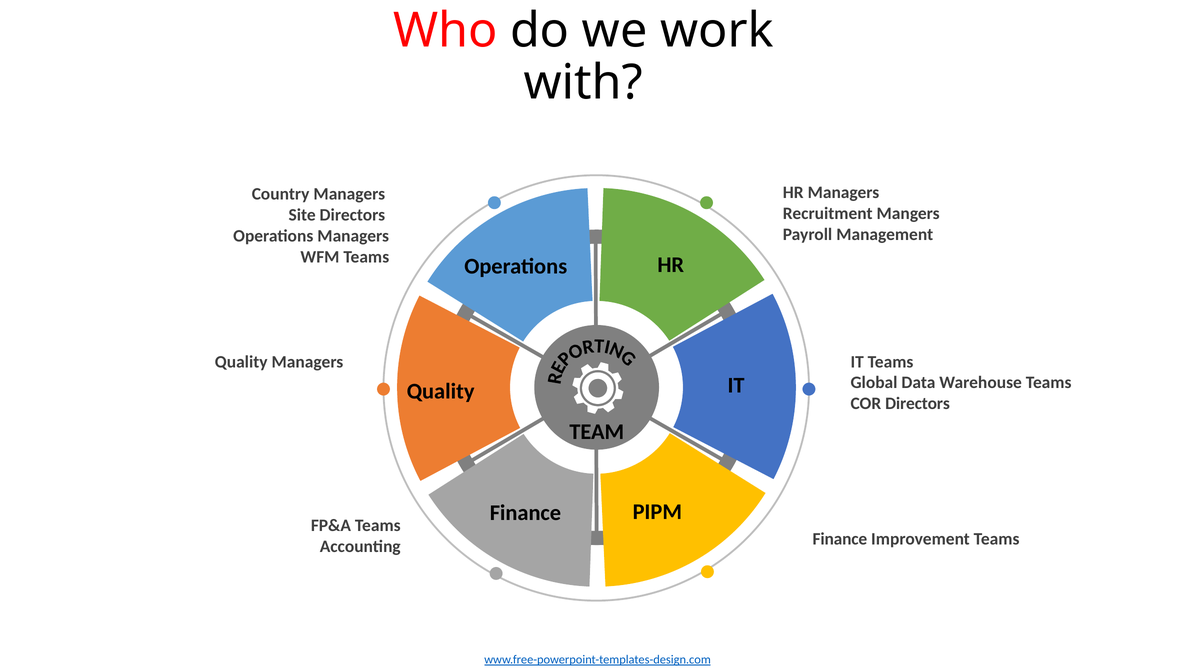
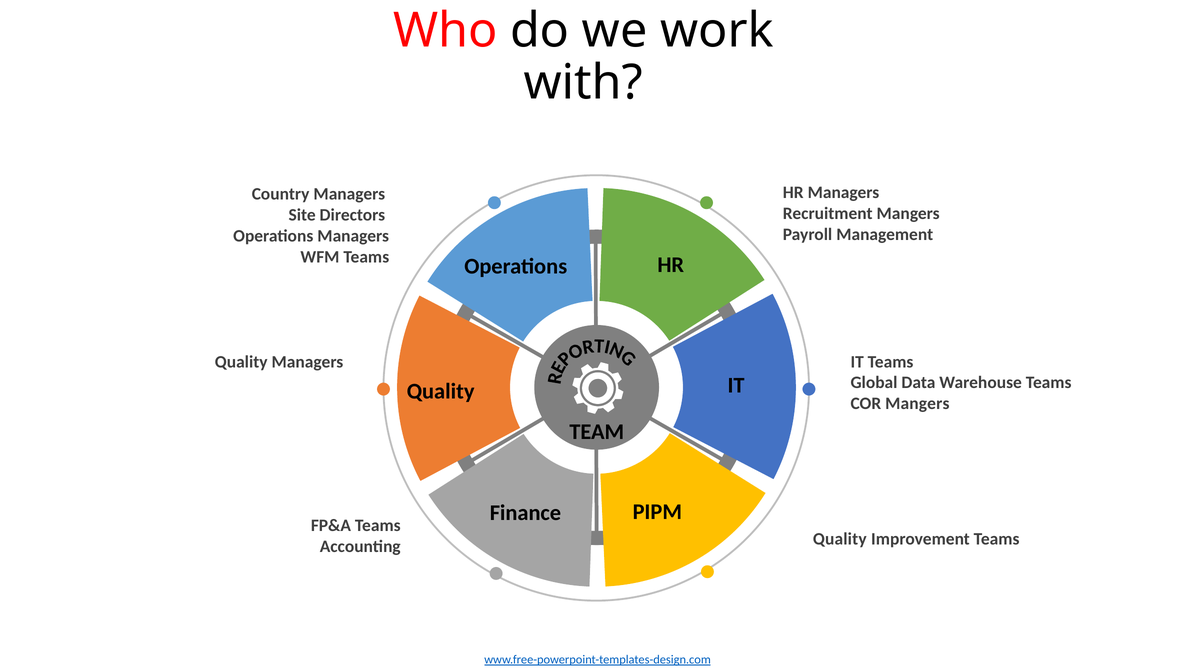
COR Directors: Directors -> Mangers
Accounting Finance: Finance -> Quality
